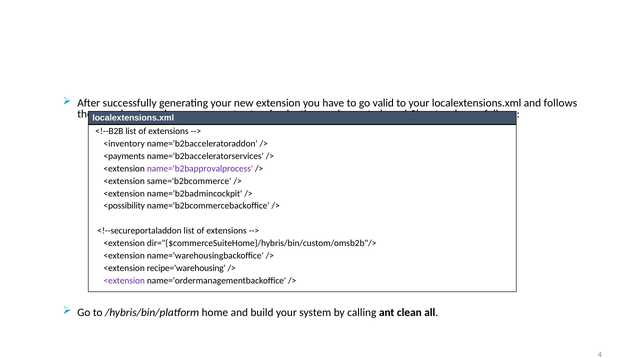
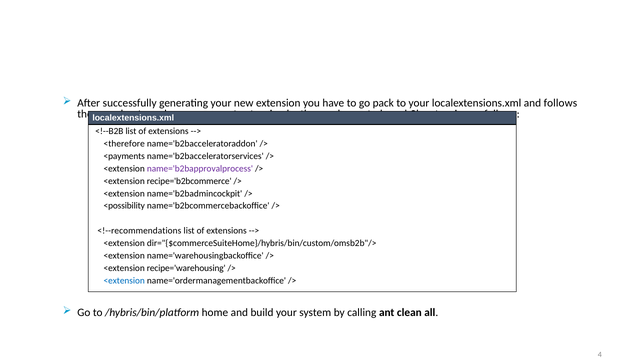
valid: valid -> pack
<inventory: <inventory -> <therefore
same='b2bcommerce: same='b2bcommerce -> recipe='b2bcommerce
<!--secureportaladdon: <!--secureportaladdon -> <!--recommendations
<extension at (124, 280) colour: purple -> blue
